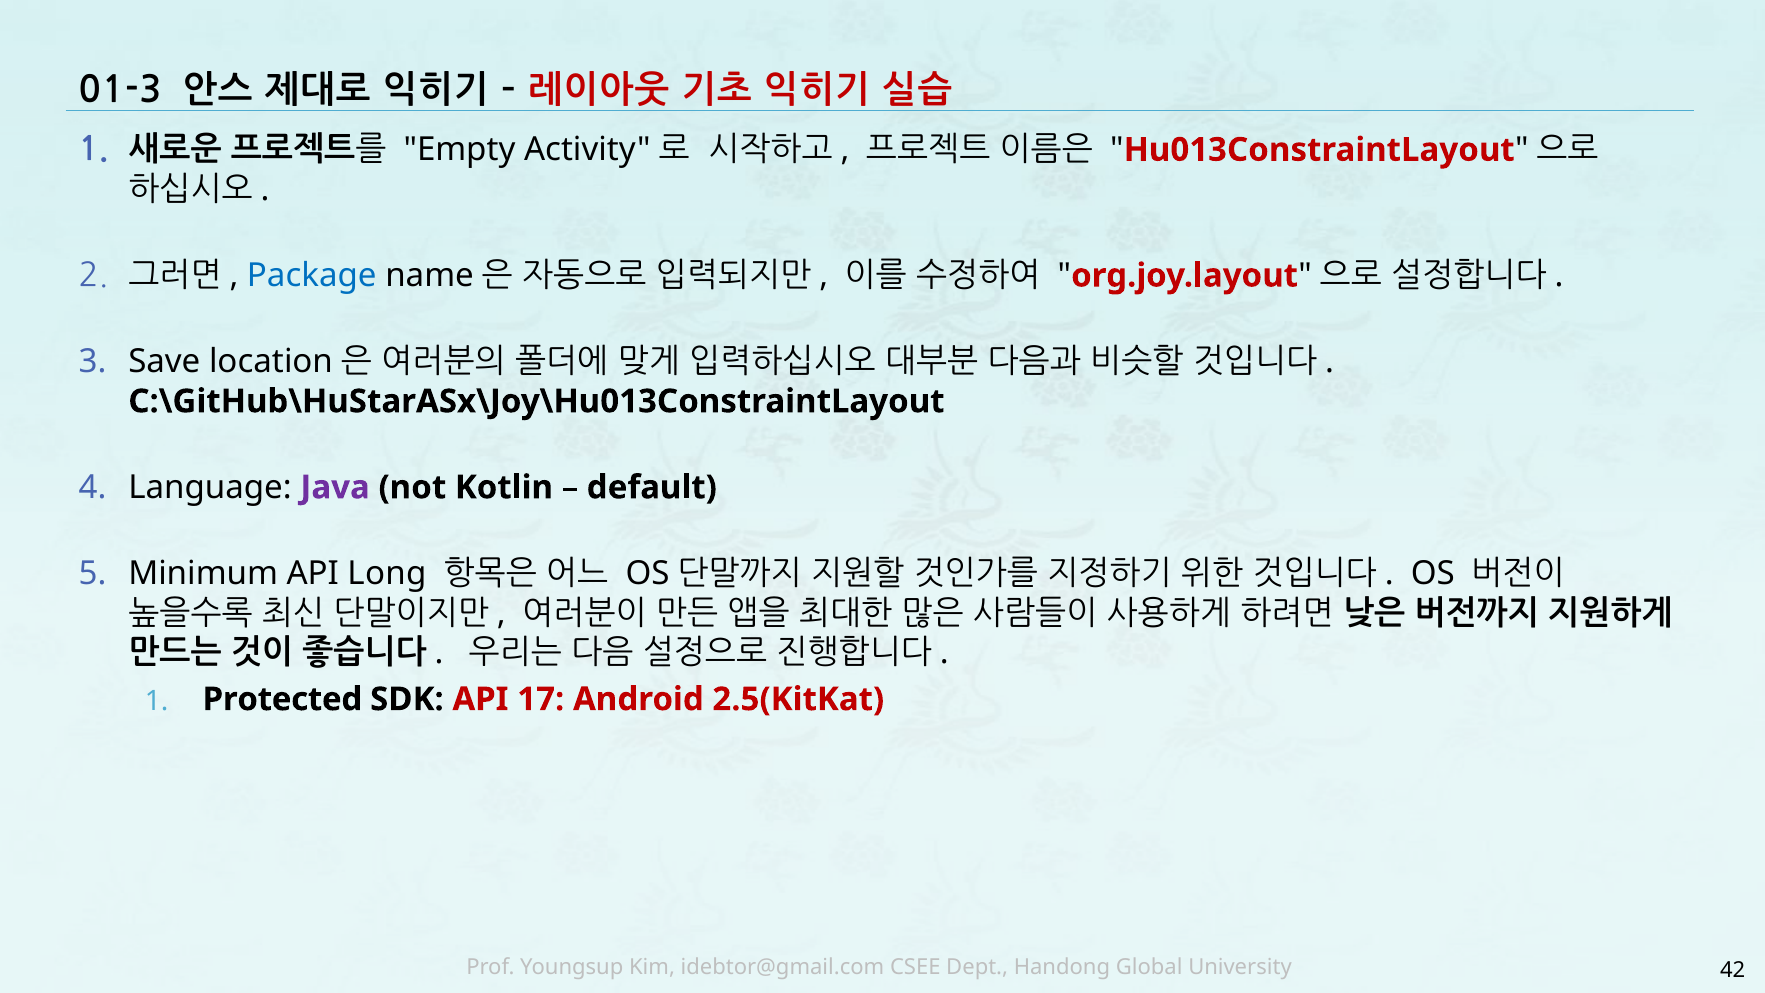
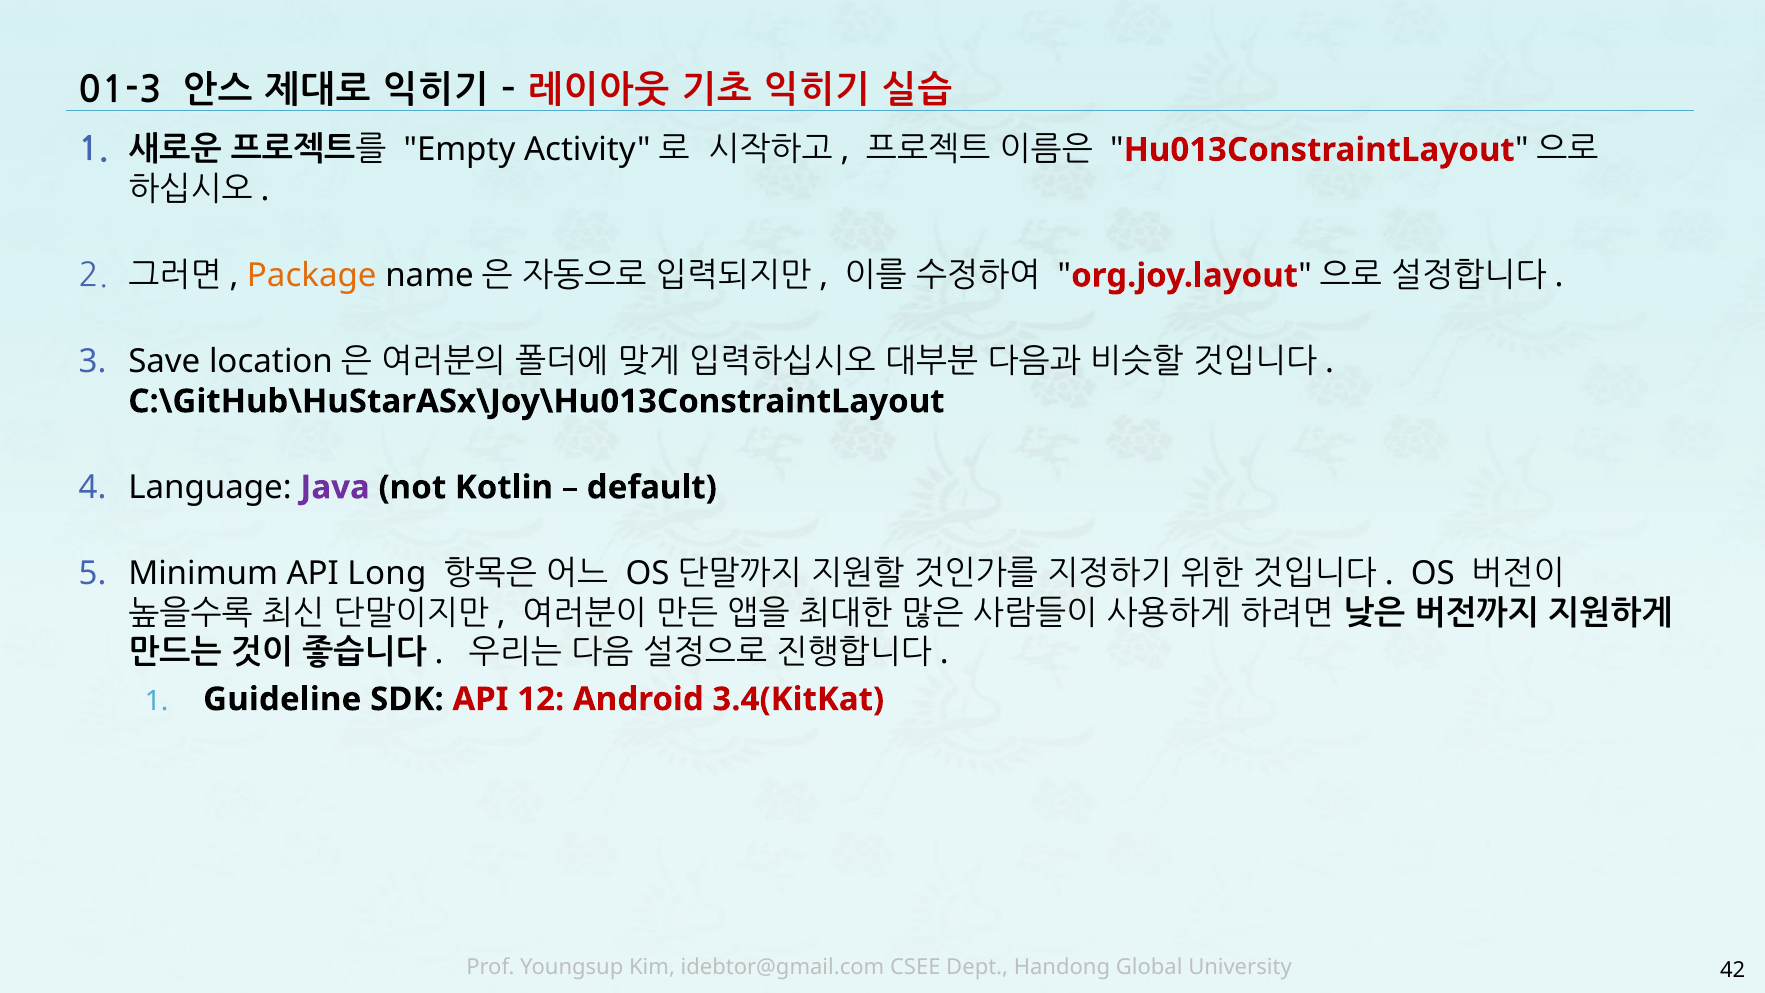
Package colour: blue -> orange
Protected: Protected -> Guideline
17: 17 -> 12
2.5(KitKat: 2.5(KitKat -> 3.4(KitKat
